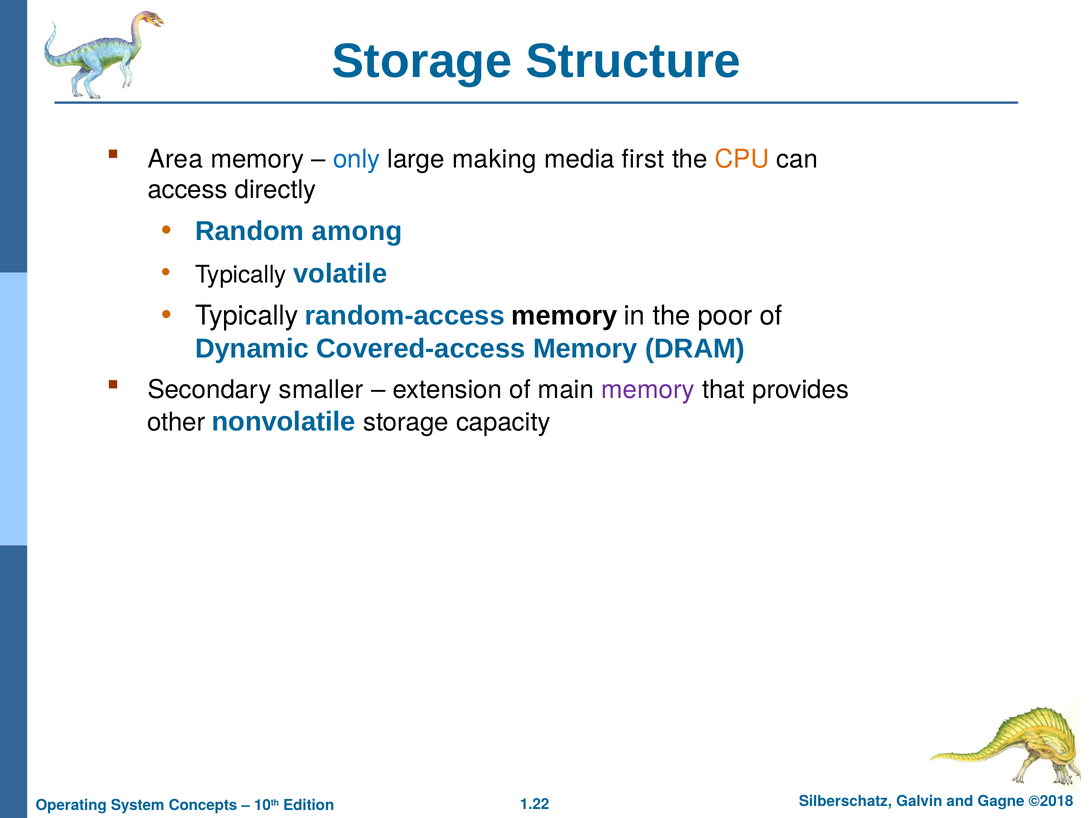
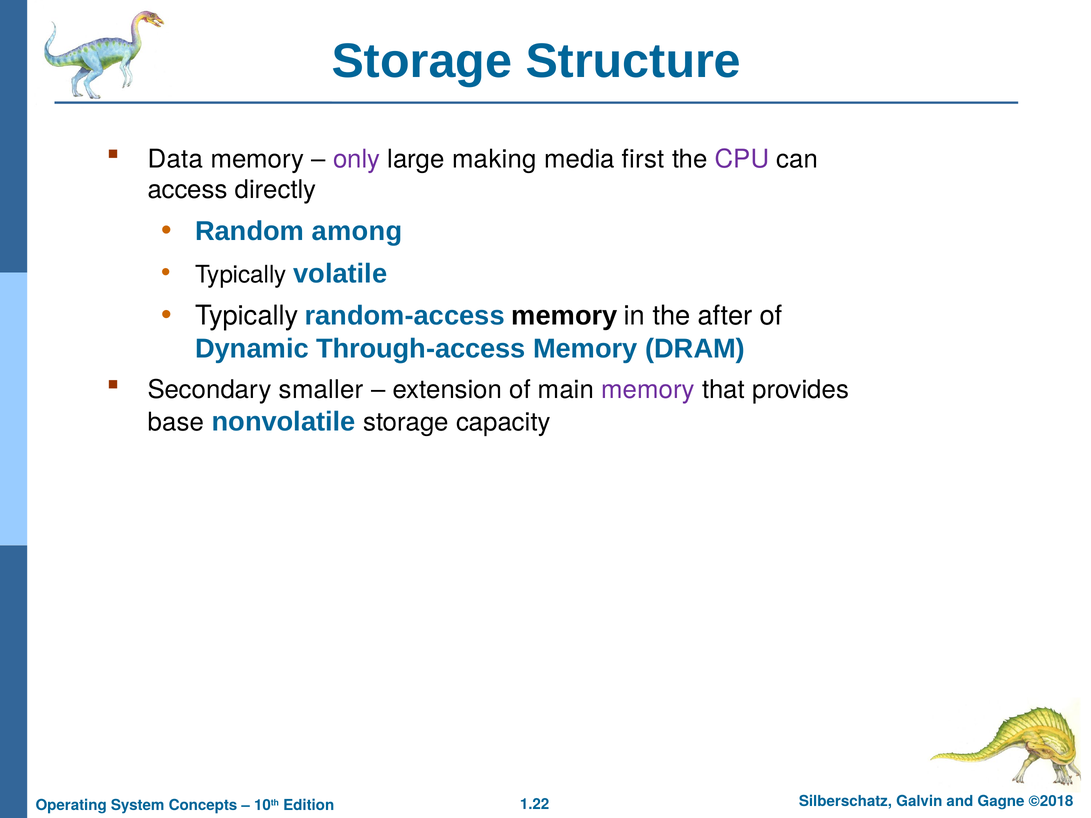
Area: Area -> Data
only colour: blue -> purple
CPU colour: orange -> purple
poor: poor -> after
Covered-access: Covered-access -> Through-access
other: other -> base
